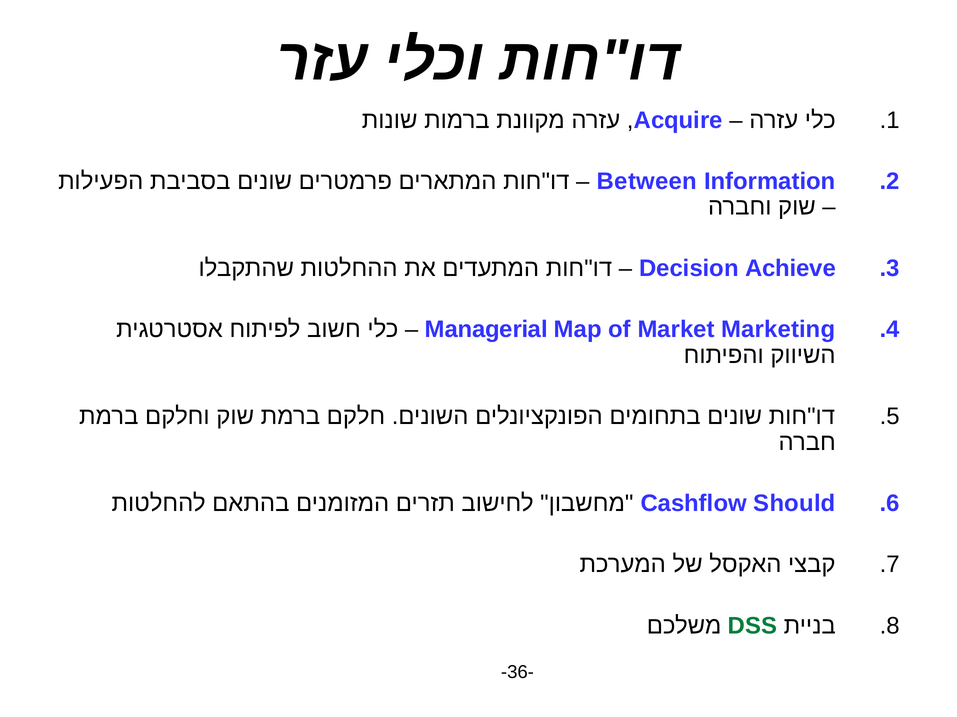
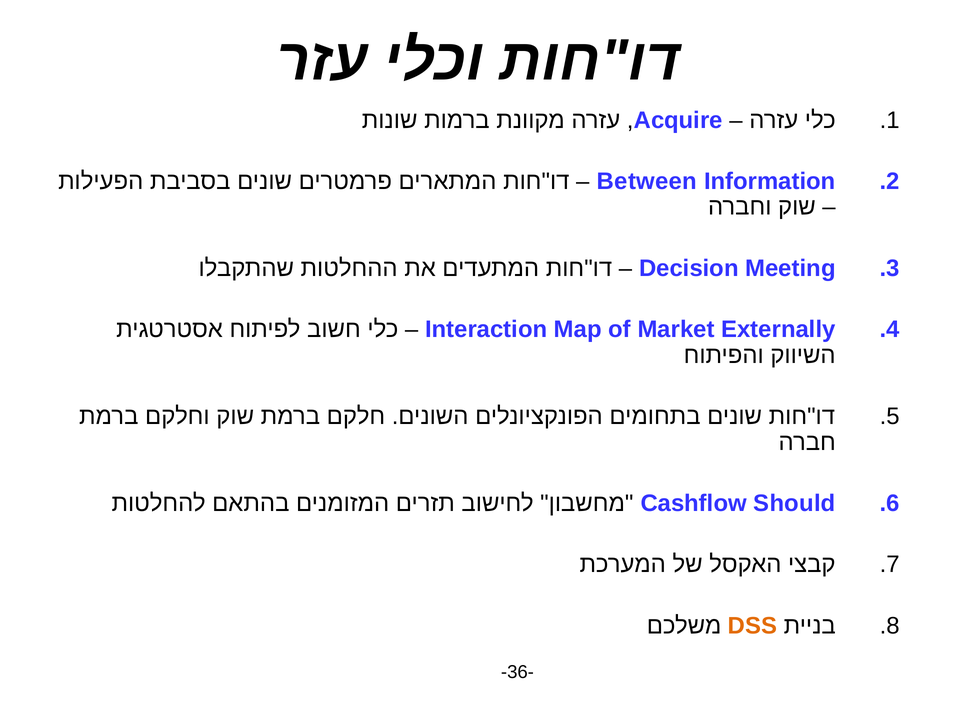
Achieve: Achieve -> Meeting
Managerial: Managerial -> Interaction
Marketing: Marketing -> Externally
DSS colour: green -> orange
